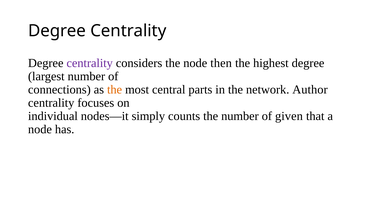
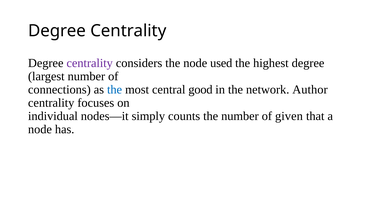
then: then -> used
the at (115, 90) colour: orange -> blue
parts: parts -> good
